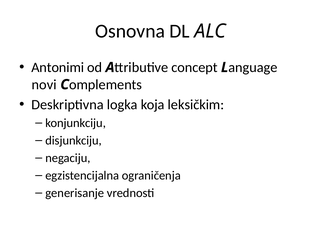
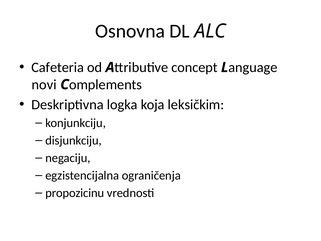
Antonimi: Antonimi -> Cafeteria
generisanje: generisanje -> propozicinu
